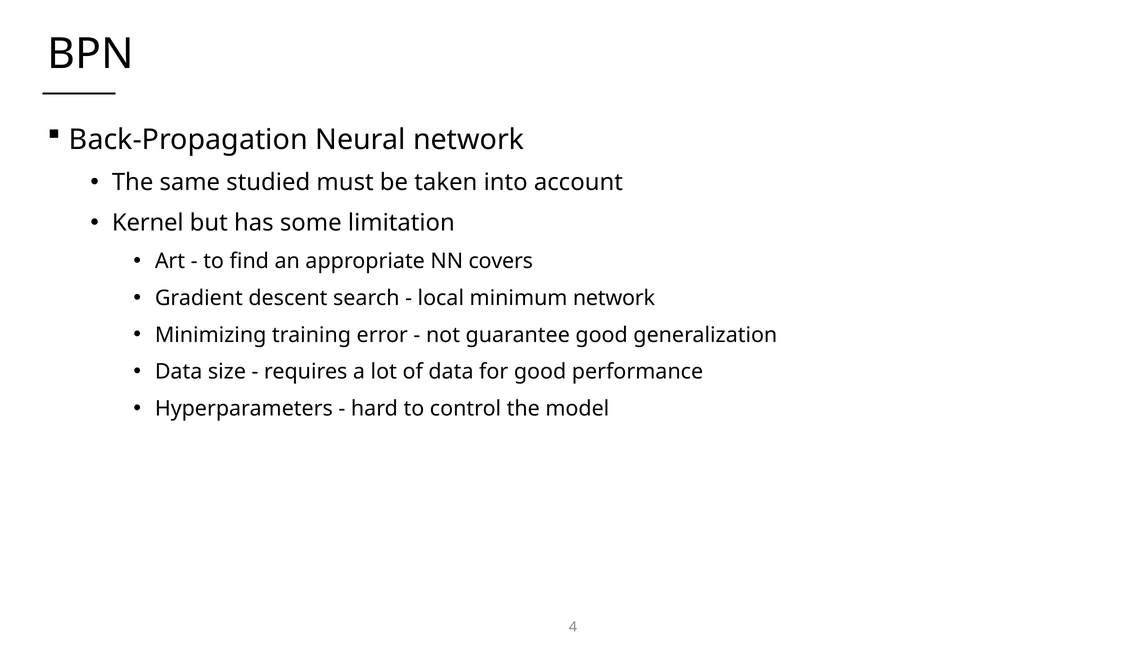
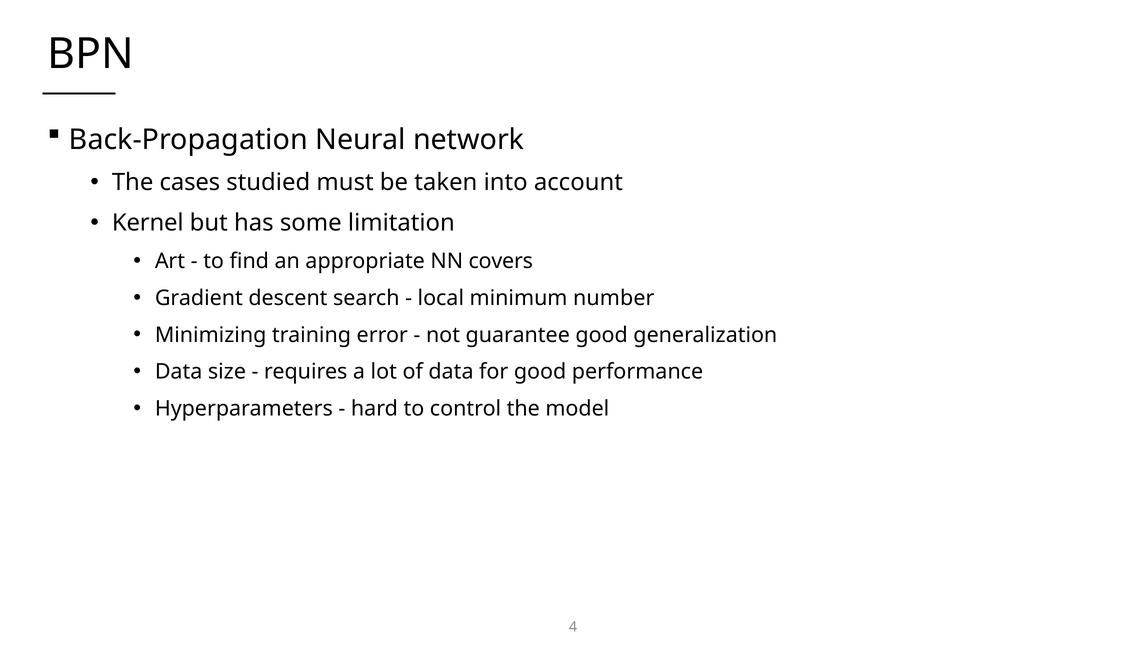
same: same -> cases
minimum network: network -> number
